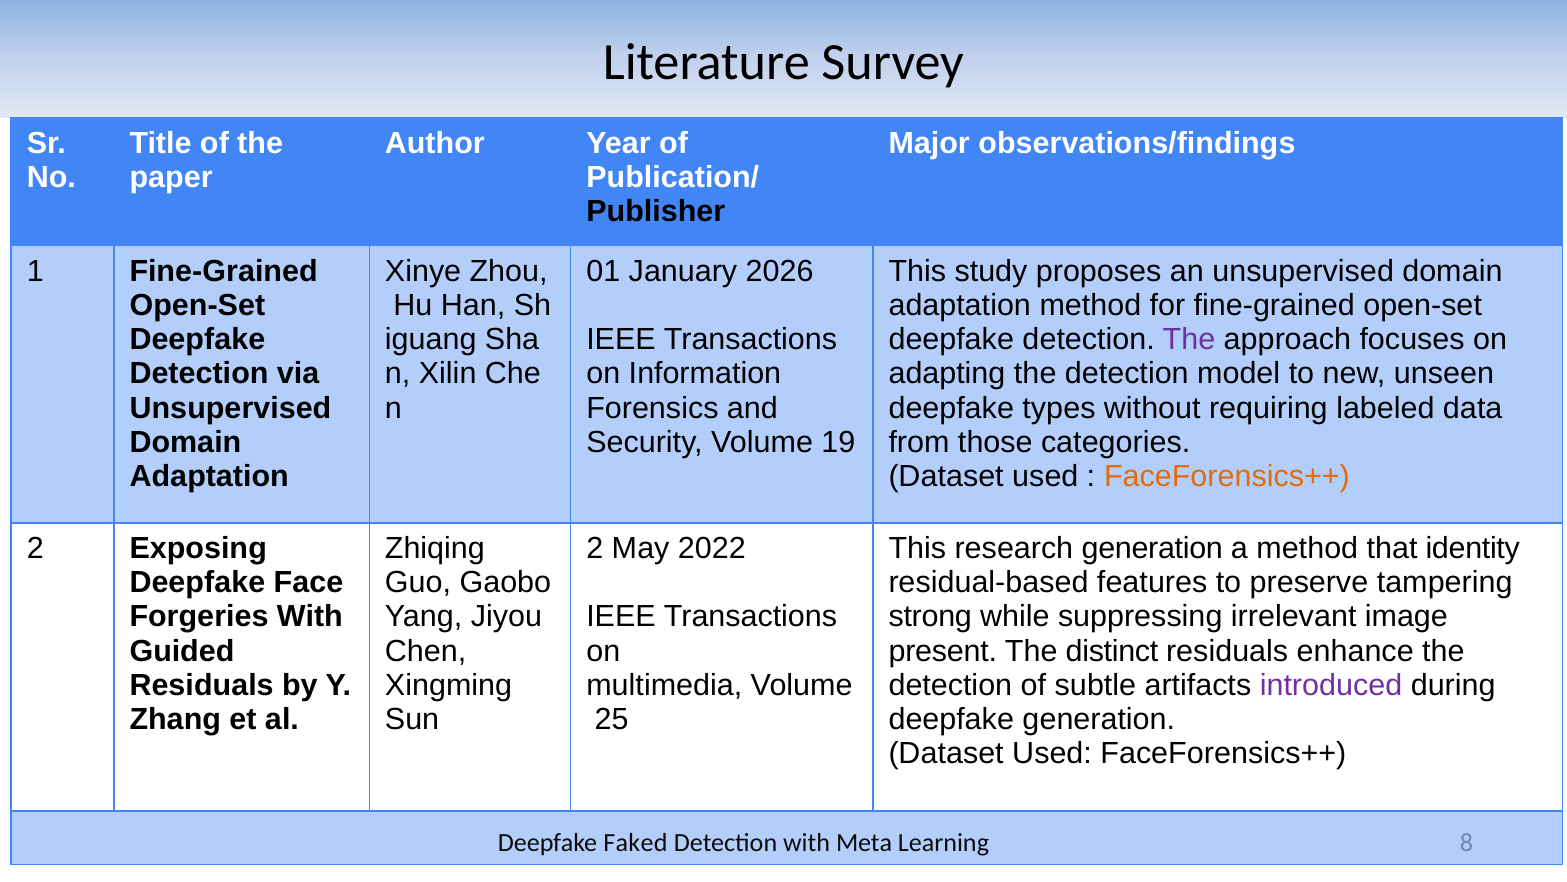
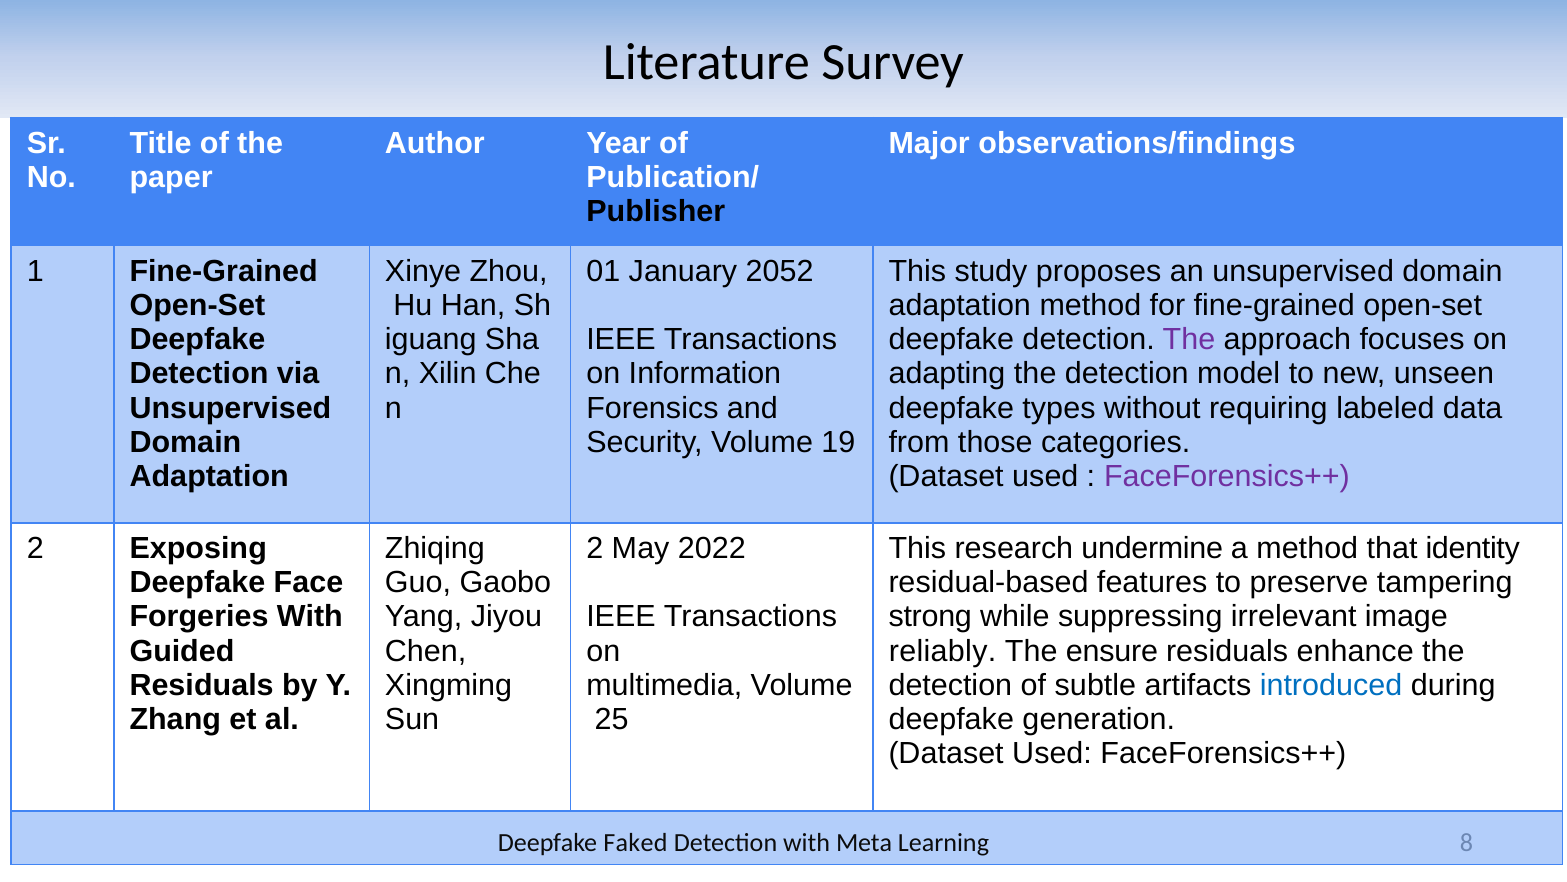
2026: 2026 -> 2052
FaceForensics++ at (1227, 476) colour: orange -> purple
research generation: generation -> undermine
present: present -> reliably
distinct: distinct -> ensure
introduced colour: purple -> blue
